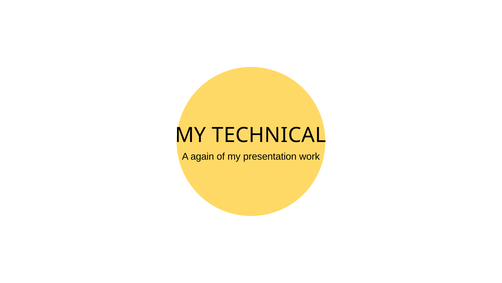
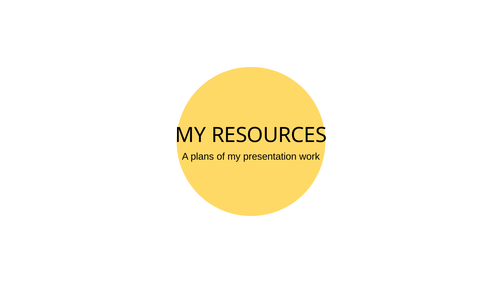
TECHNICAL: TECHNICAL -> RESOURCES
again: again -> plans
